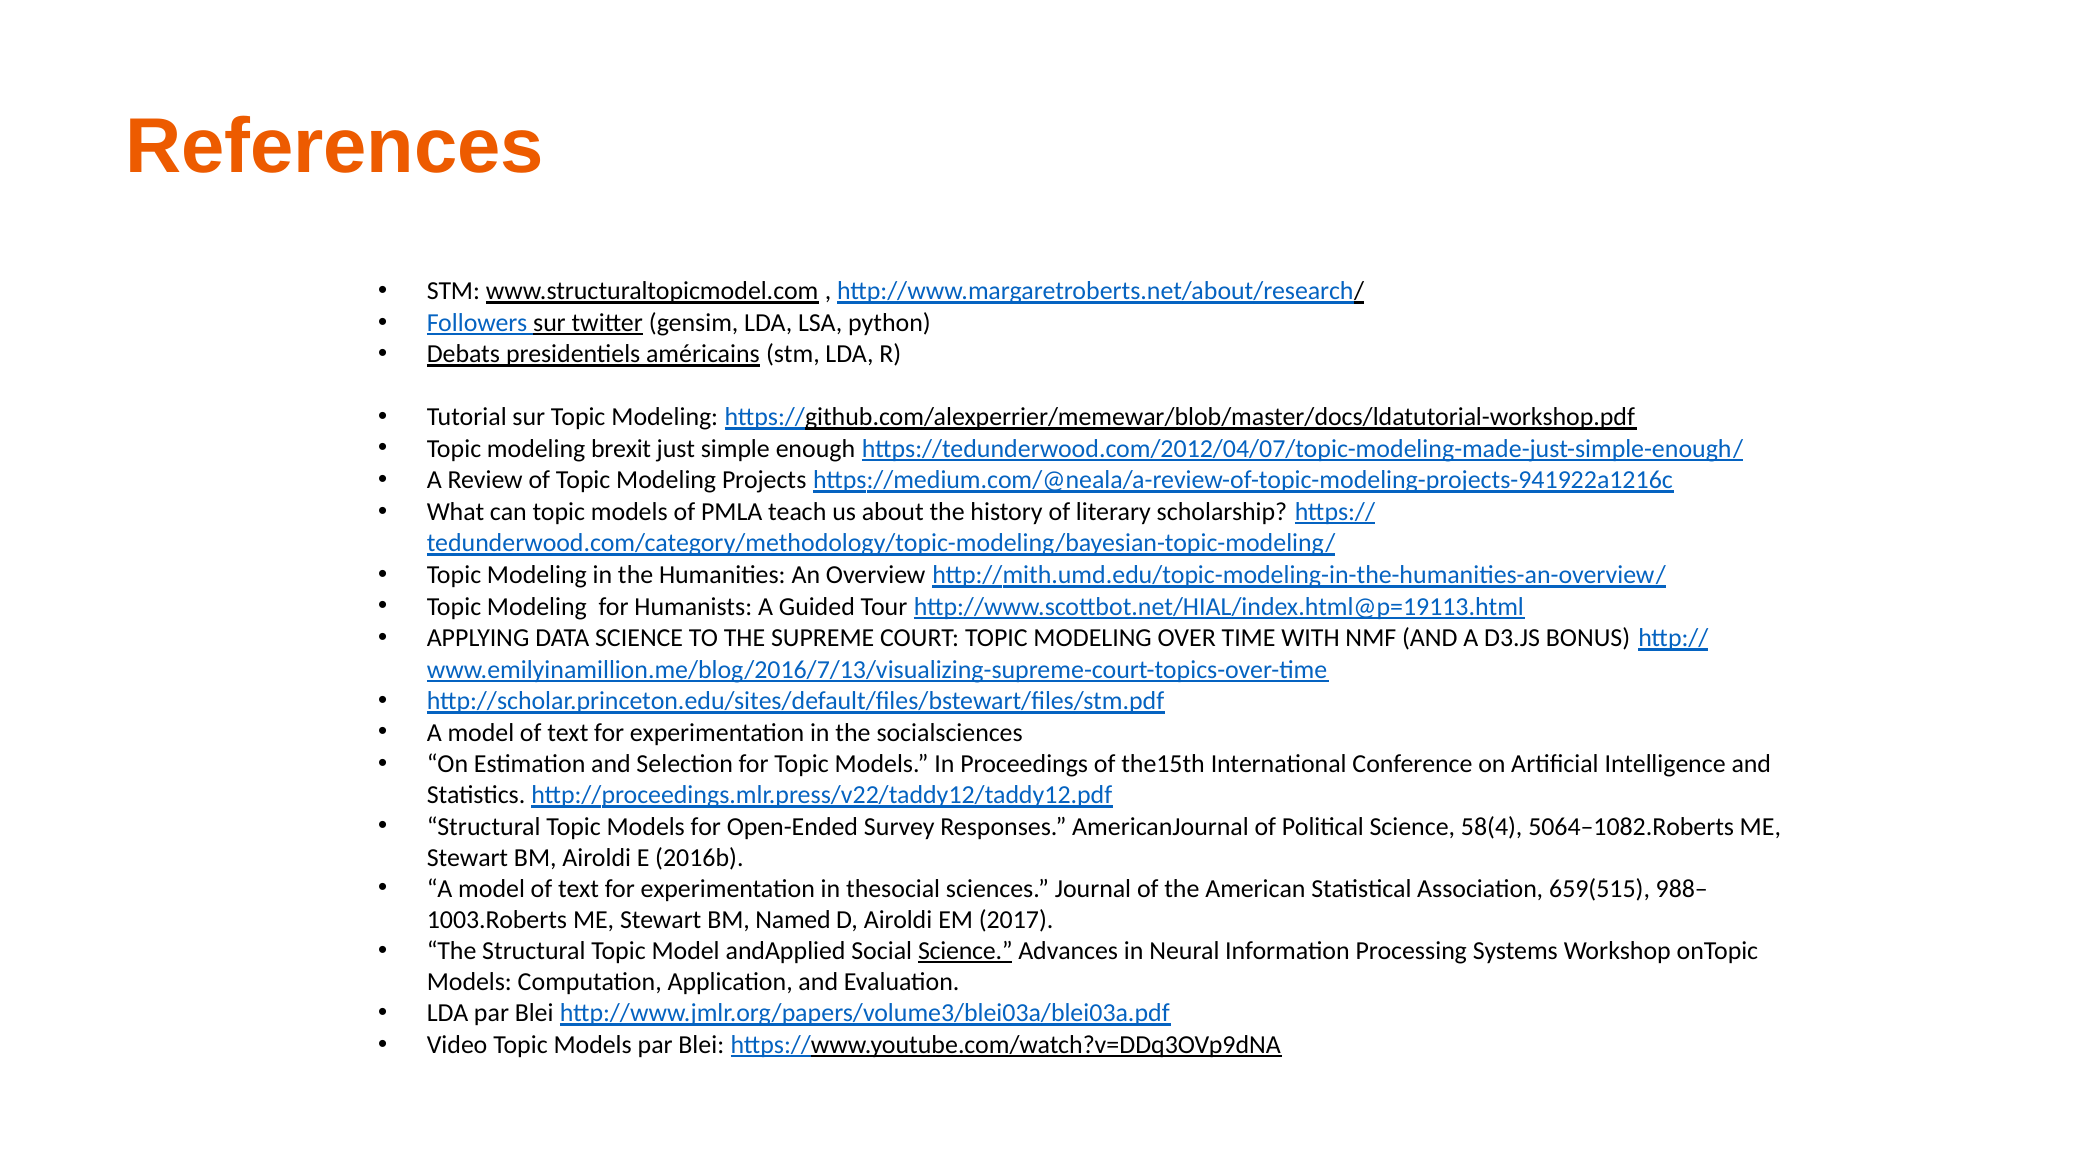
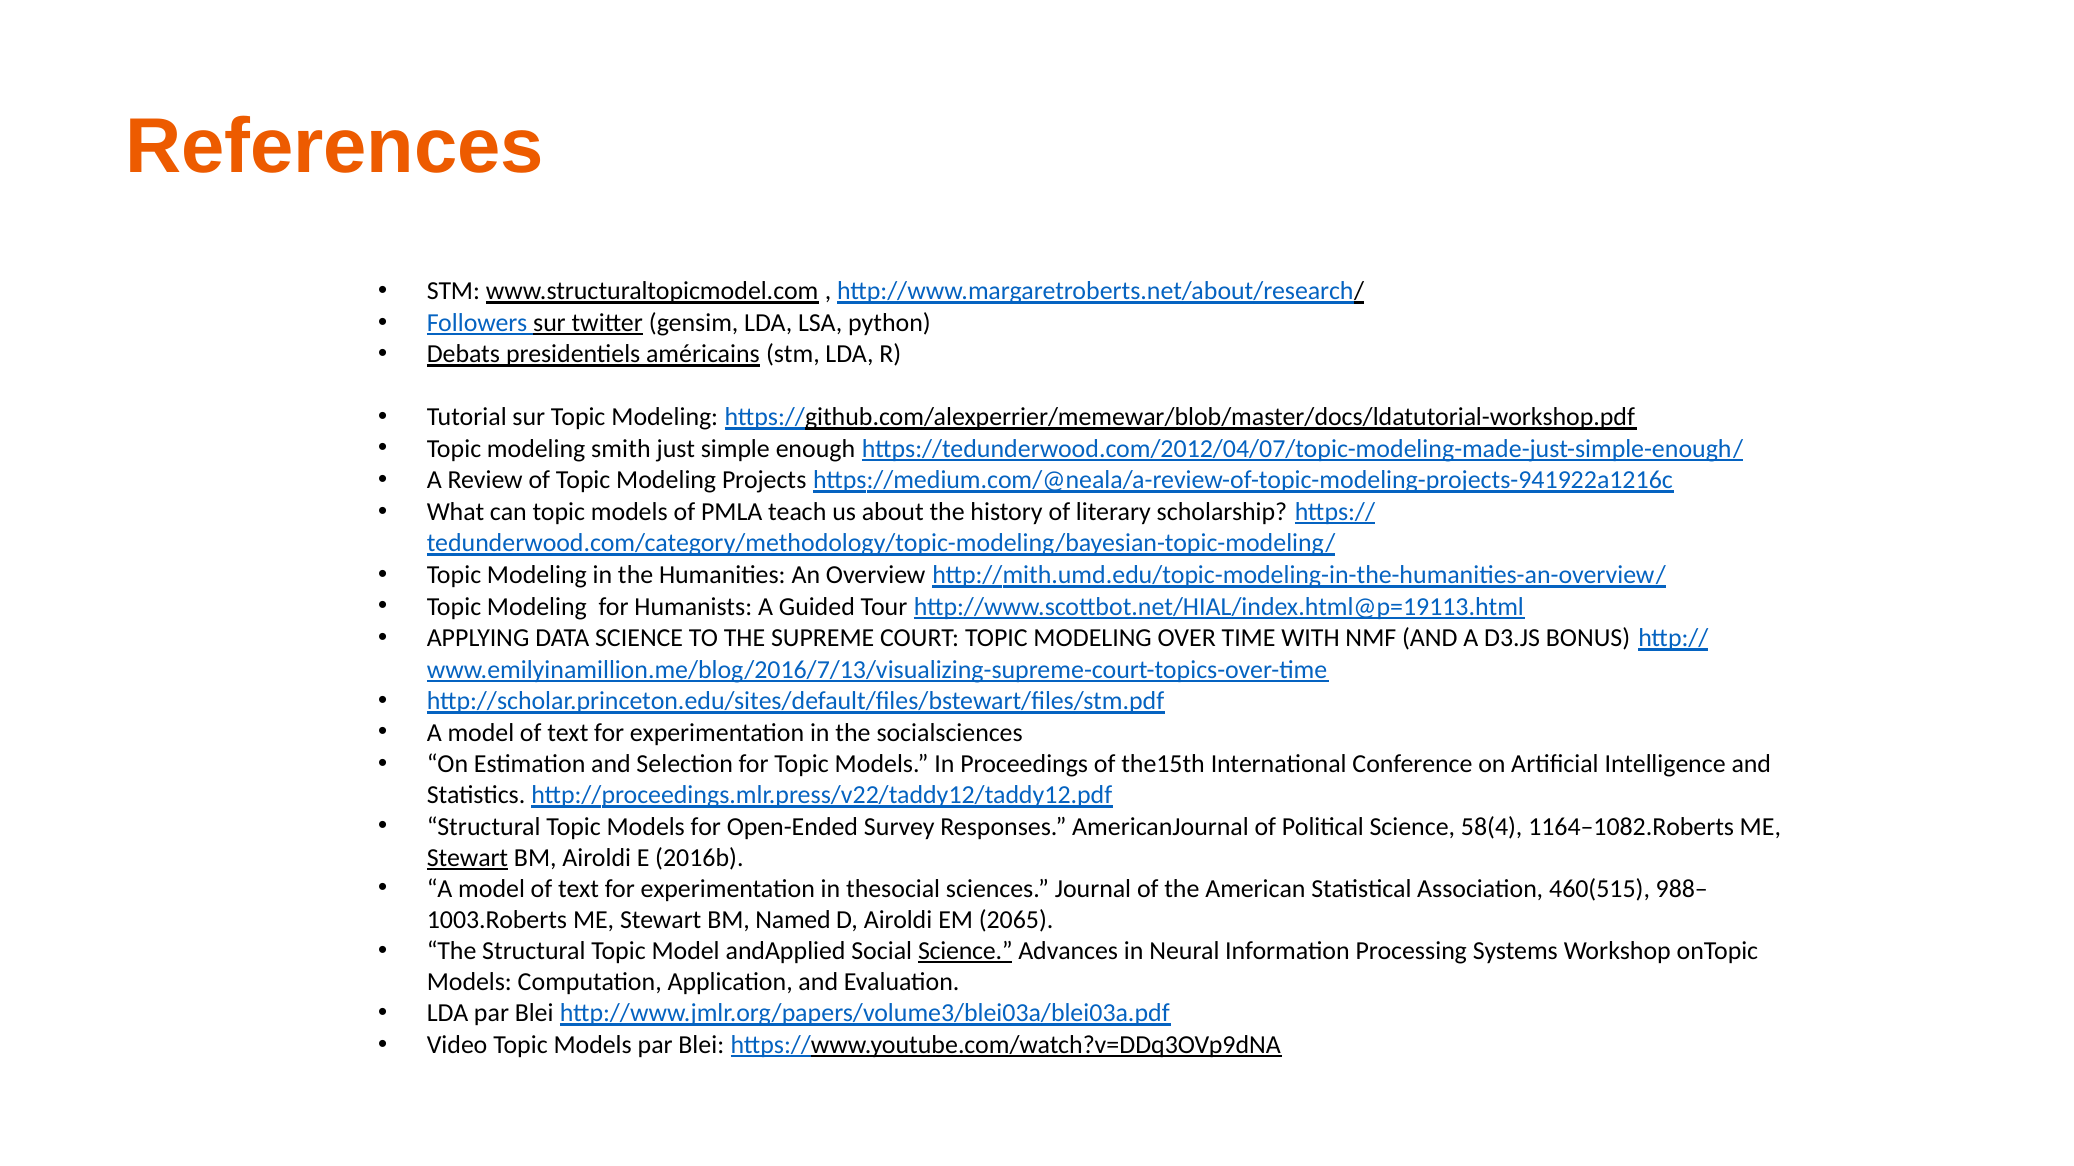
brexit: brexit -> smith
5064–1082.Roberts: 5064–1082.Roberts -> 1164–1082.Roberts
Stewart at (467, 858) underline: none -> present
659(515: 659(515 -> 460(515
2017: 2017 -> 2065
